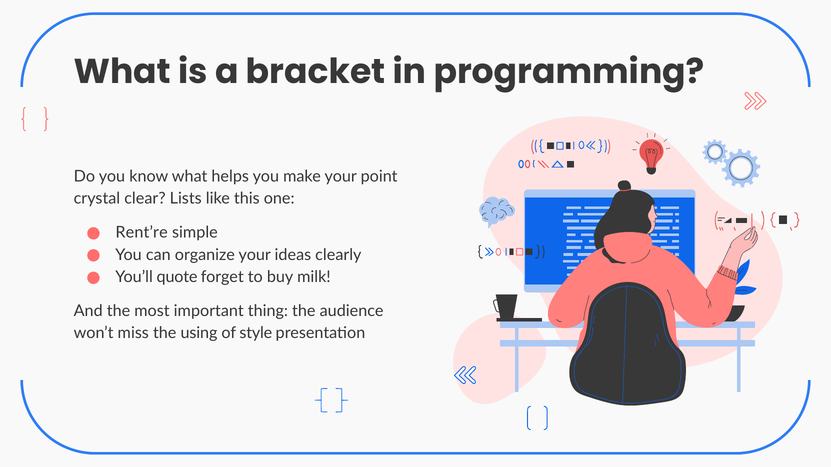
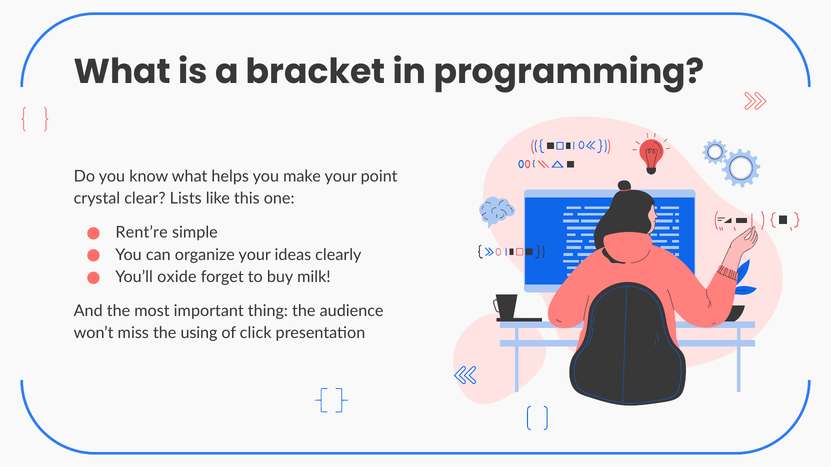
quote: quote -> oxide
style: style -> click
